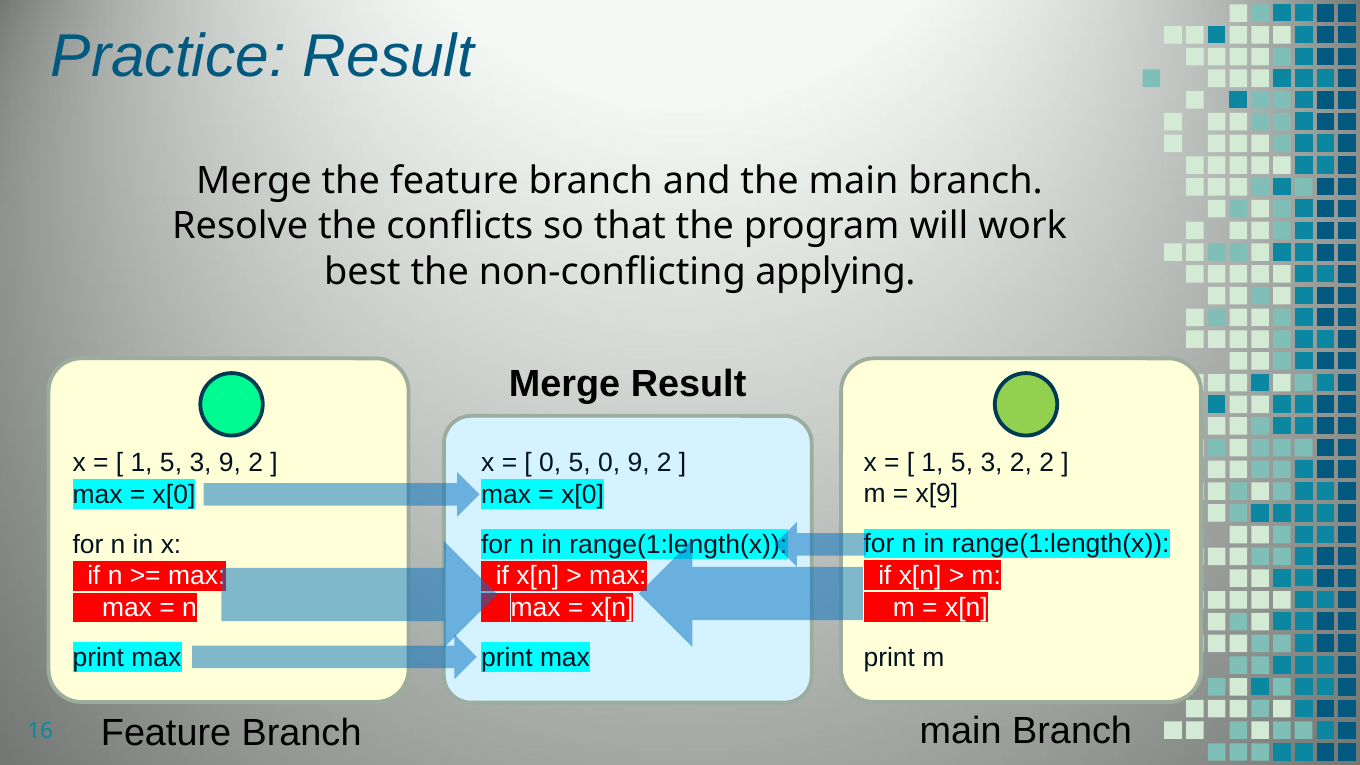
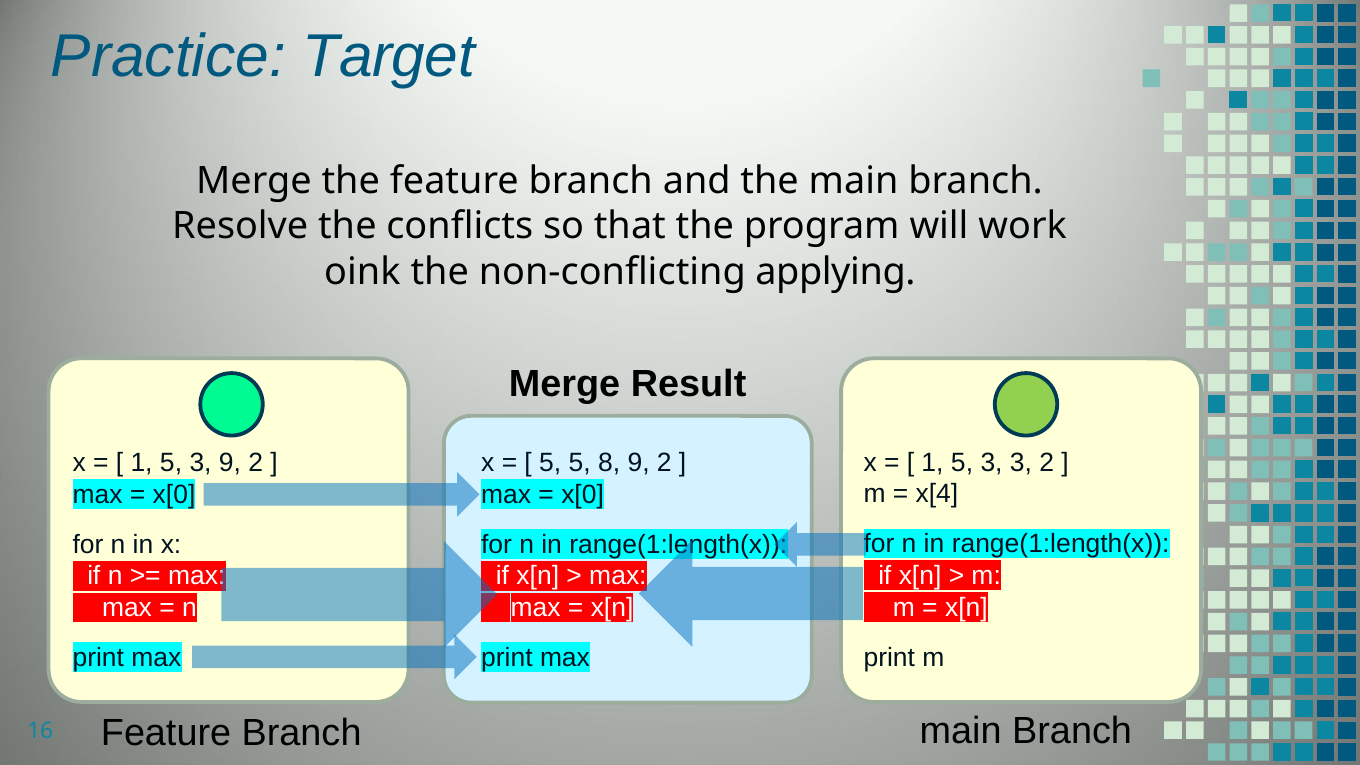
Practice Result: Result -> Target
best: best -> oink
3 2: 2 -> 3
0 at (550, 463): 0 -> 5
5 0: 0 -> 8
x[9: x[9 -> x[4
